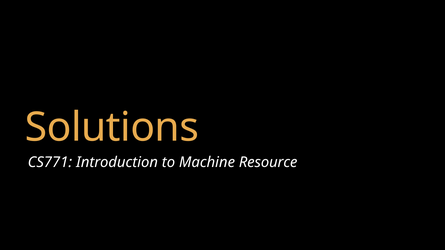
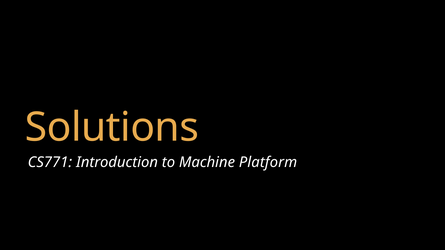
Resource: Resource -> Platform
